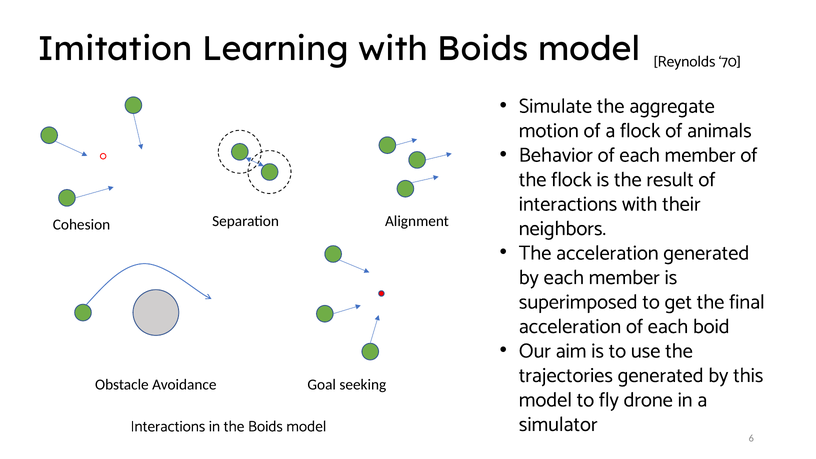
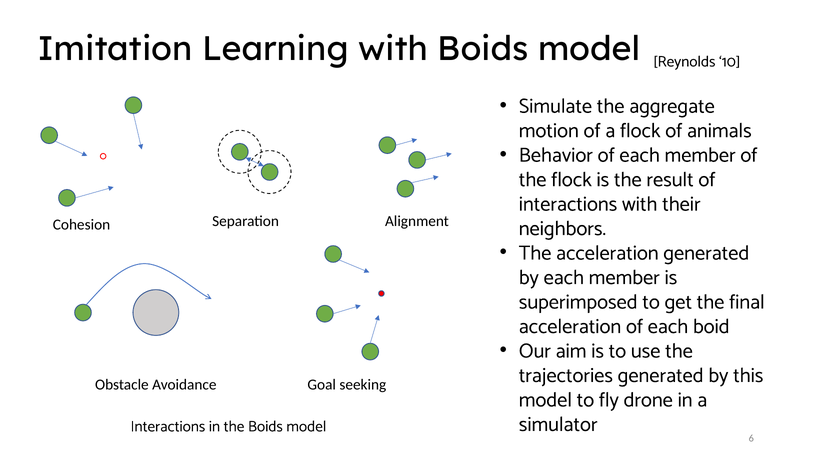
70: 70 -> 10
